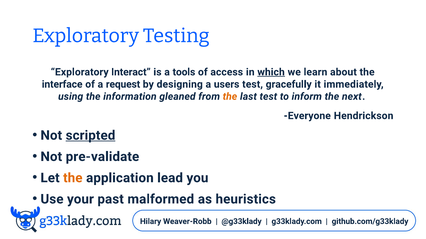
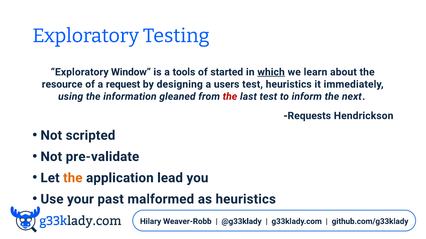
Interact: Interact -> Window
access: access -> started
interface: interface -> resource
test gracefully: gracefully -> heuristics
the at (230, 97) colour: orange -> red
Everyone: Everyone -> Requests
scripted underline: present -> none
